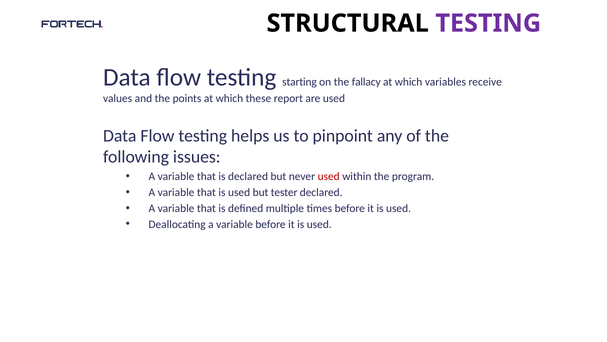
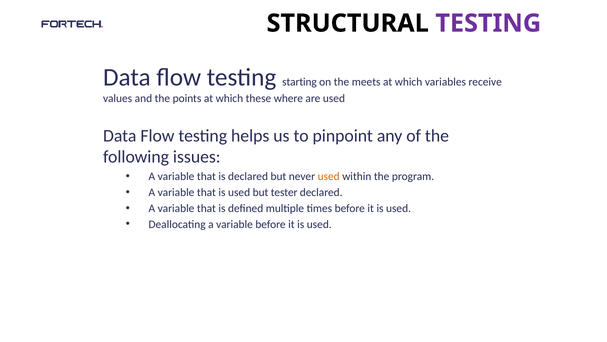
fallacy: fallacy -> meets
report: report -> where
used at (329, 176) colour: red -> orange
